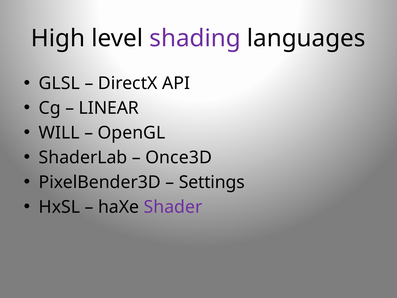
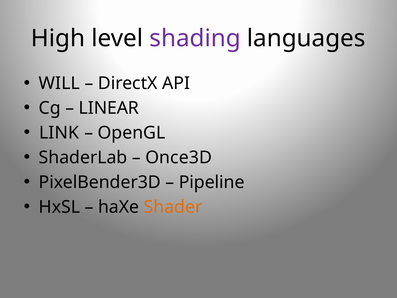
GLSL: GLSL -> WILL
WILL: WILL -> LINK
Settings: Settings -> Pipeline
Shader colour: purple -> orange
